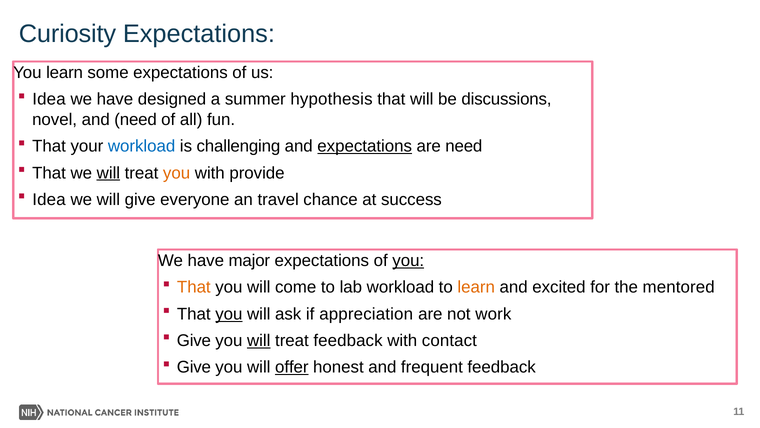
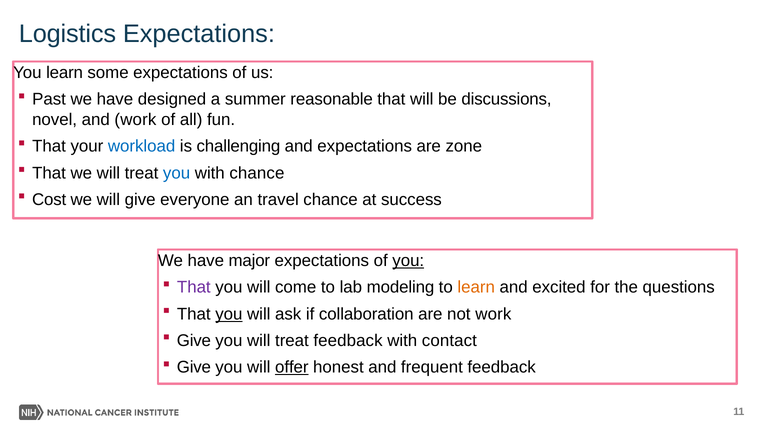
Curiosity: Curiosity -> Logistics
Idea at (49, 99): Idea -> Past
hypothesis: hypothesis -> reasonable
and need: need -> work
expectations at (365, 146) underline: present -> none
are need: need -> zone
will at (108, 173) underline: present -> none
you at (177, 173) colour: orange -> blue
with provide: provide -> chance
Idea at (49, 199): Idea -> Cost
That at (194, 287) colour: orange -> purple
lab workload: workload -> modeling
mentored: mentored -> questions
appreciation: appreciation -> collaboration
will at (259, 340) underline: present -> none
